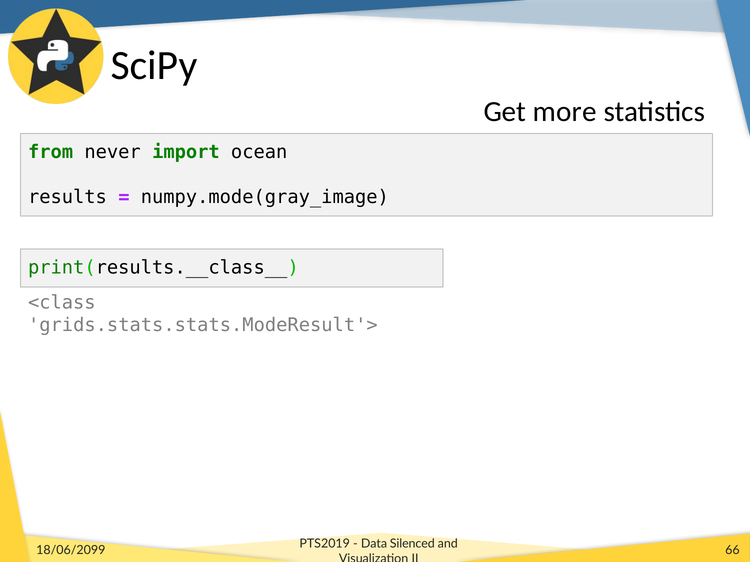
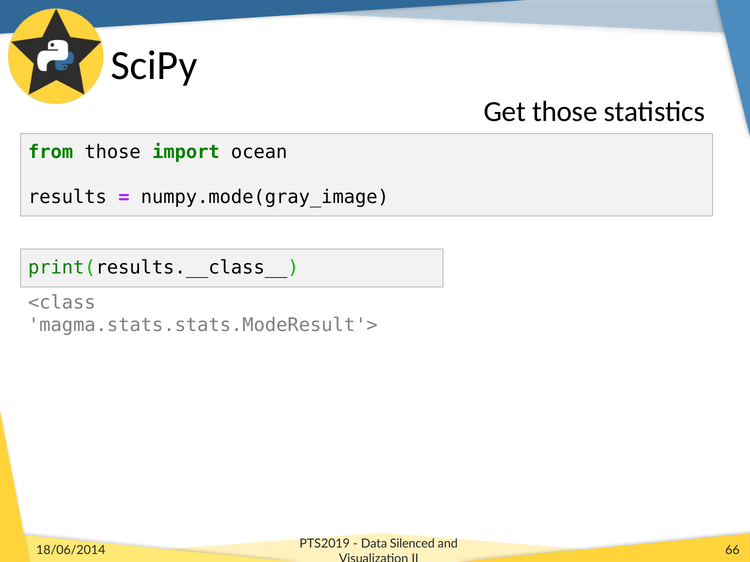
Get more: more -> those
from never: never -> those
grids.stats.stats.ModeResult'>: grids.stats.stats.ModeResult'> -> magma.stats.stats.ModeResult'>
18/06/2099: 18/06/2099 -> 18/06/2014
